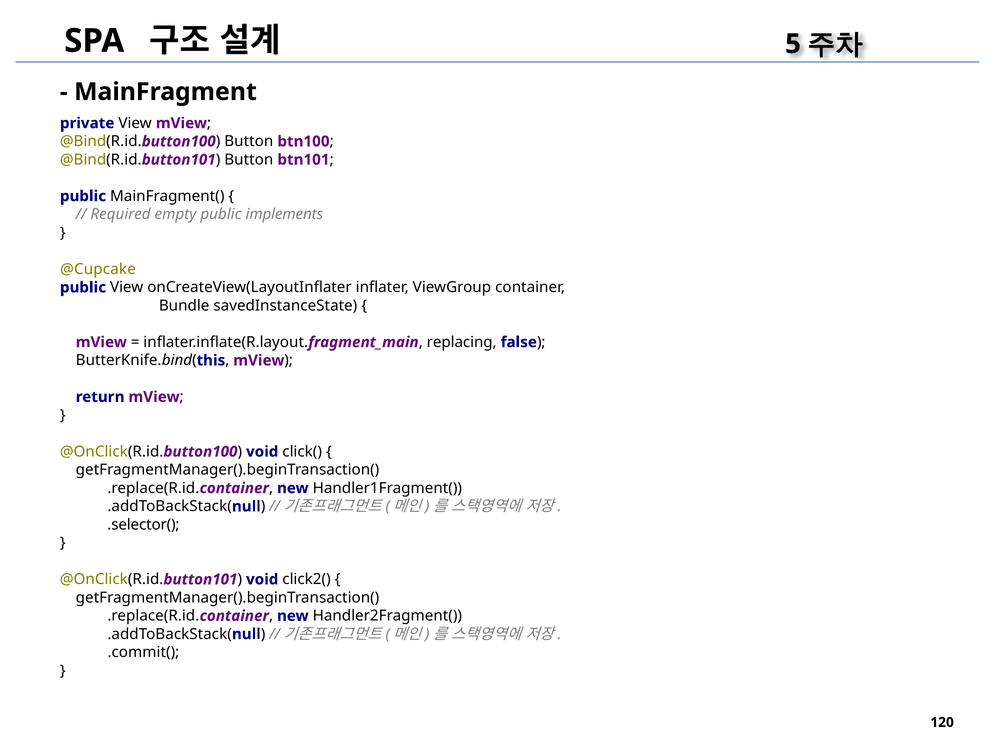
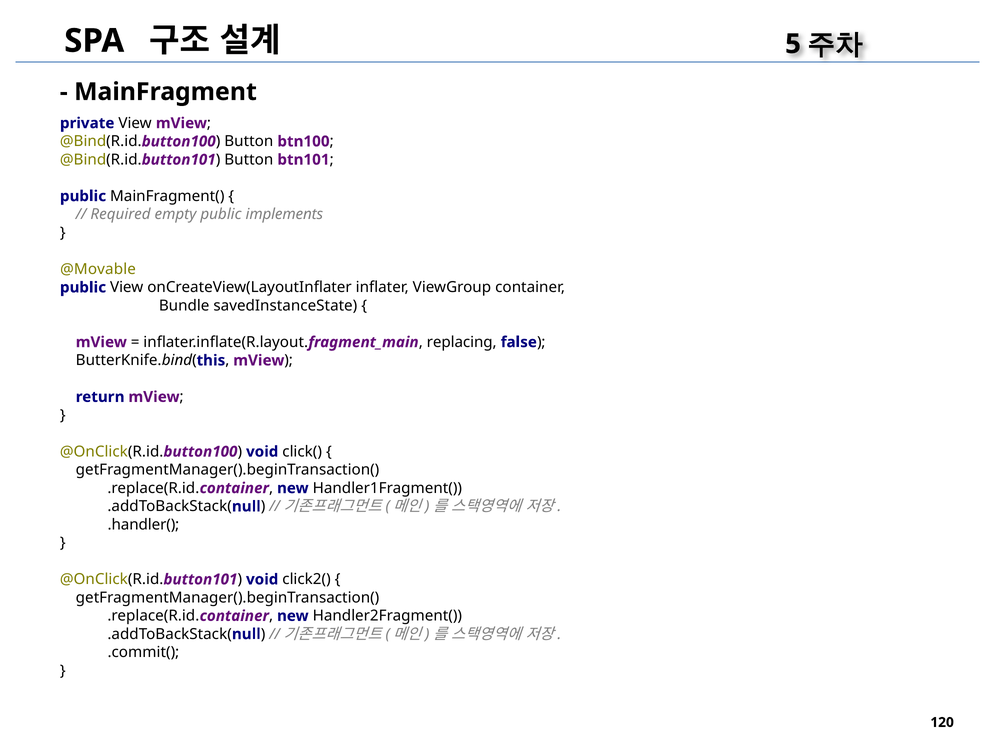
@Cupcake: @Cupcake -> @Movable
.selector(: .selector( -> .handler(
